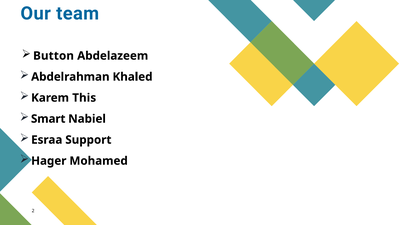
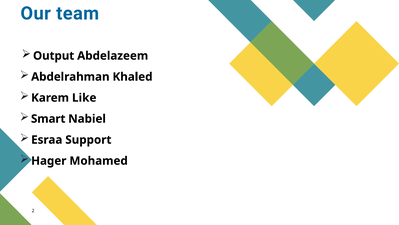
Button: Button -> Output
This: This -> Like
